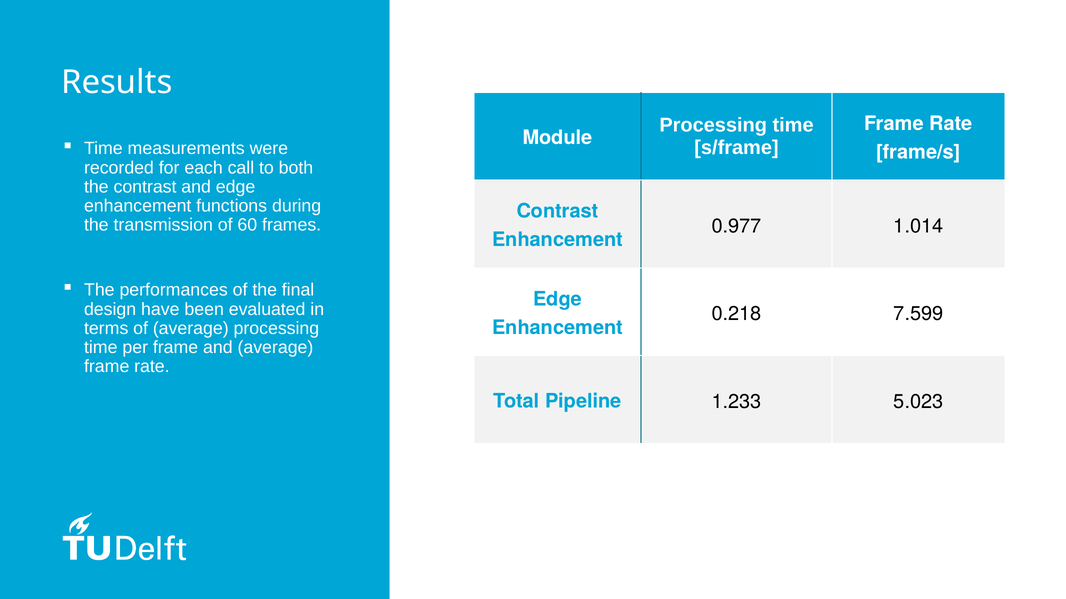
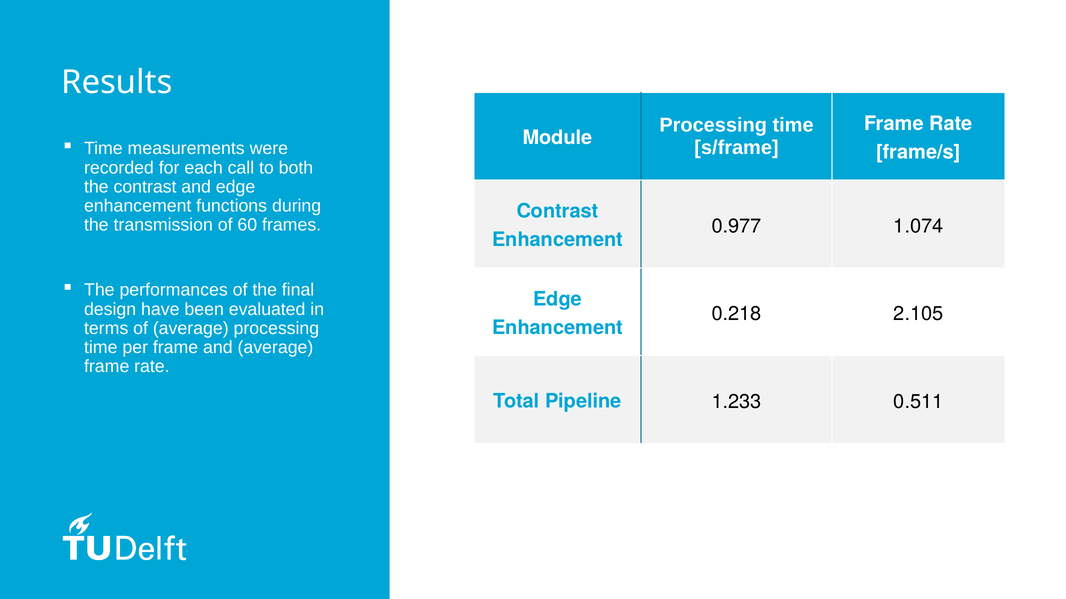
1.014: 1.014 -> 1.074
7.599: 7.599 -> 2.105
5.023: 5.023 -> 0.511
